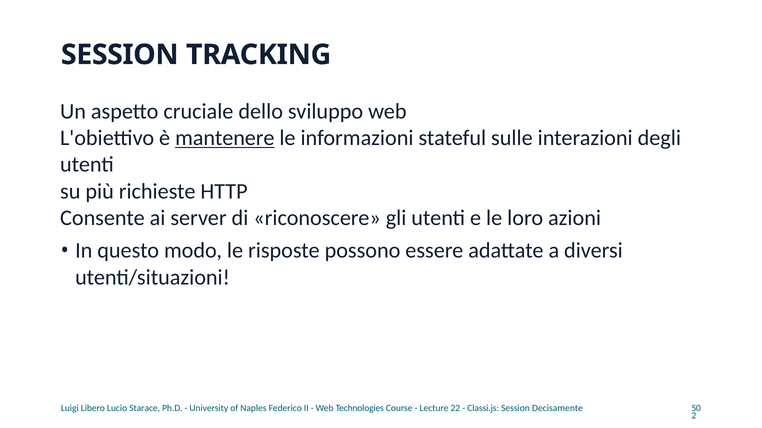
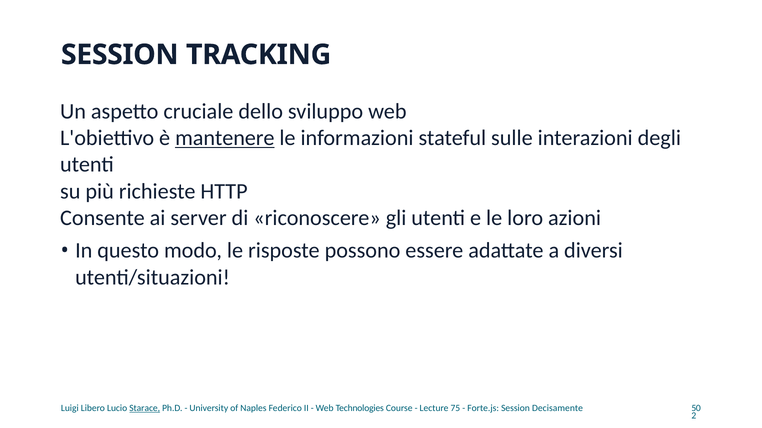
Starace underline: none -> present
22: 22 -> 75
Classi.js: Classi.js -> Forte.js
